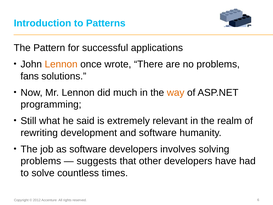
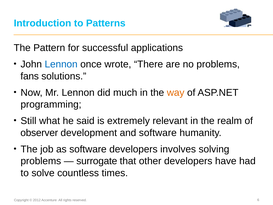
Lennon at (61, 64) colour: orange -> blue
rewriting: rewriting -> observer
suggests: suggests -> surrogate
